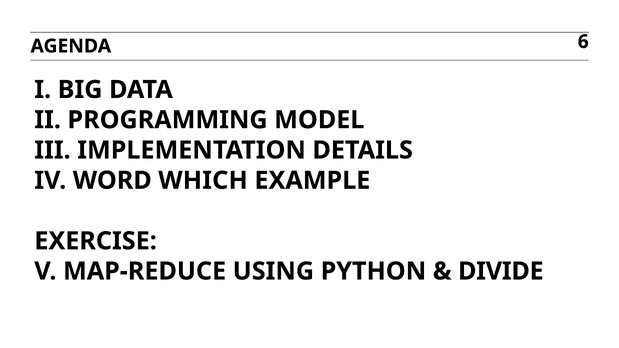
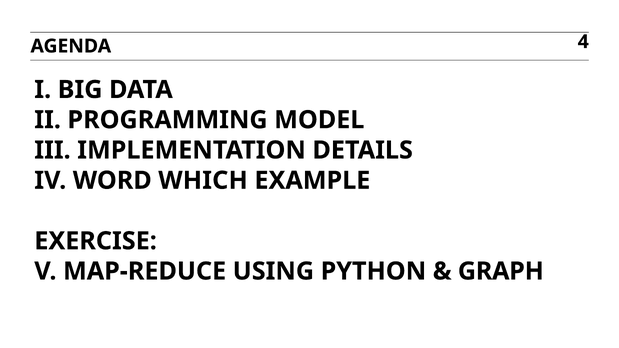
6: 6 -> 4
DIVIDE: DIVIDE -> GRAPH
